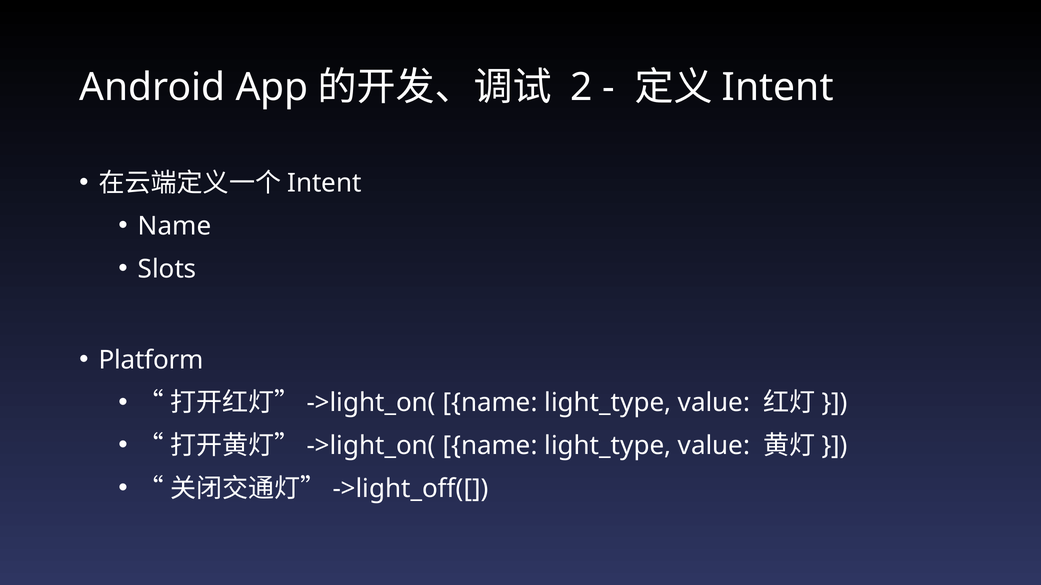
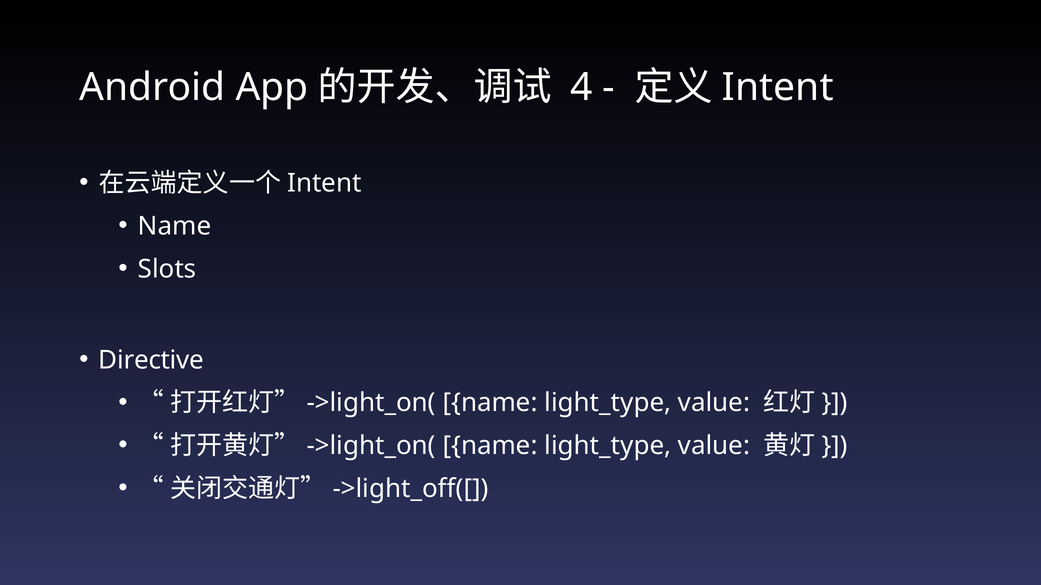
2: 2 -> 4
Platform: Platform -> Directive
